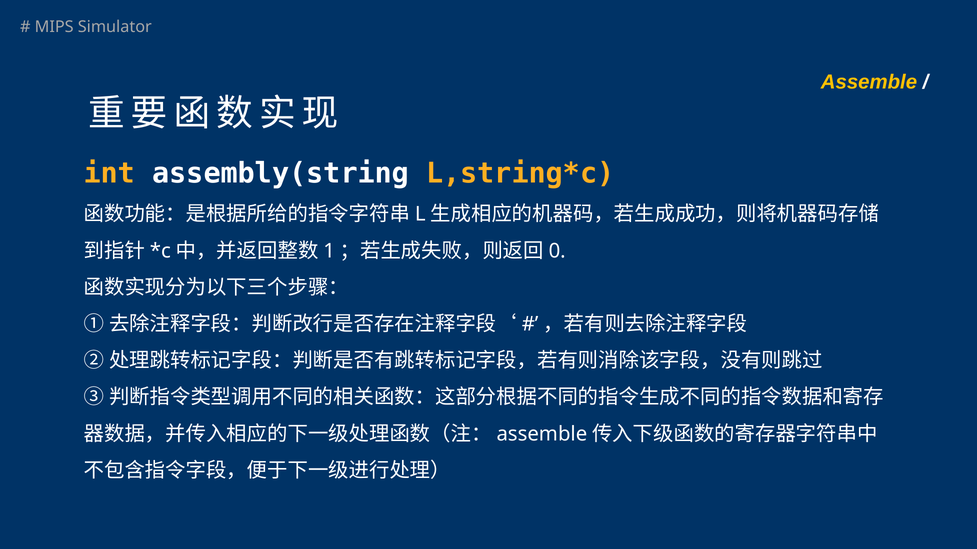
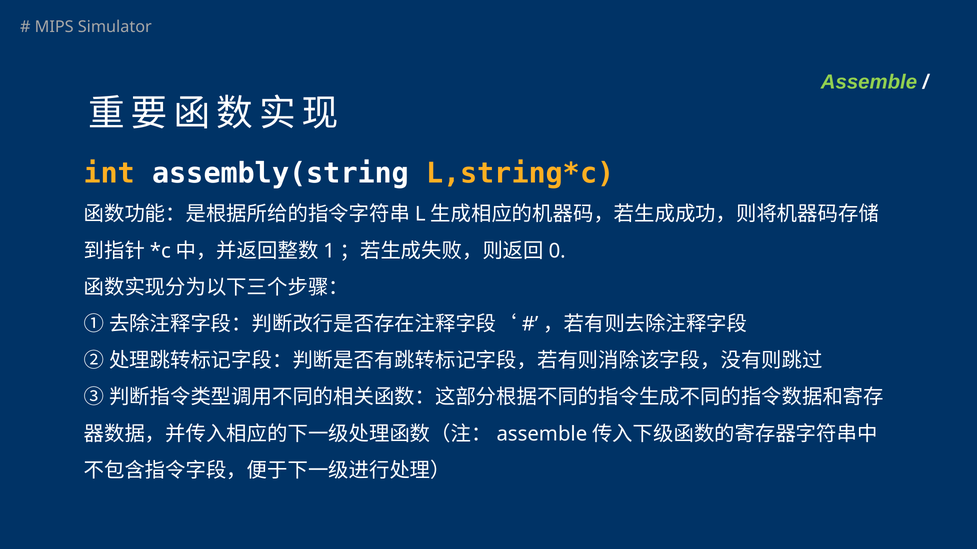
Assemble at (869, 82) colour: yellow -> light green
